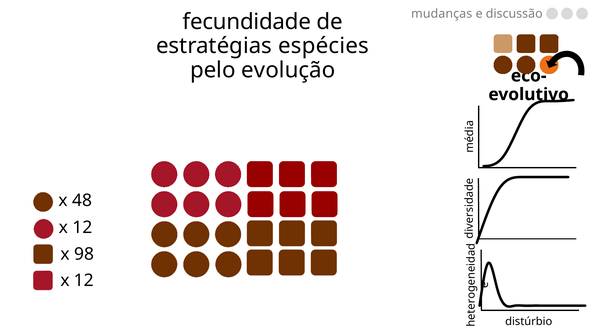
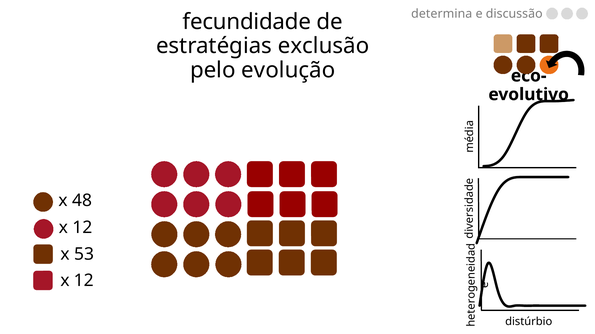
mudanças: mudanças -> determina
espécies: espécies -> exclusão
98: 98 -> 53
